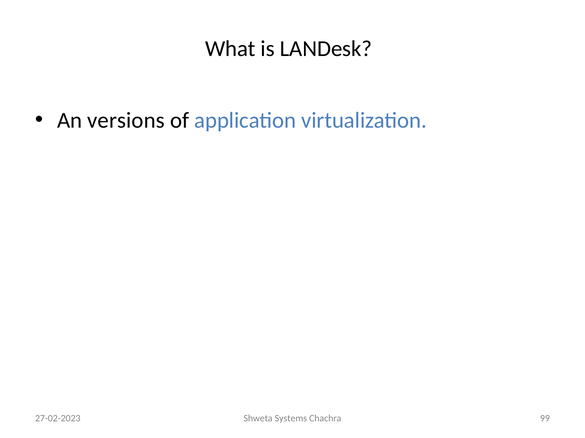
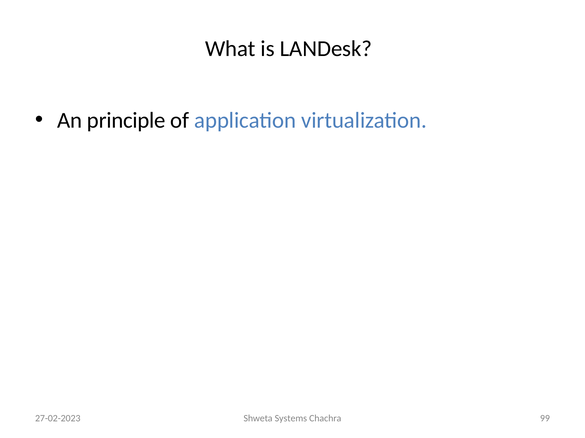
versions: versions -> principle
